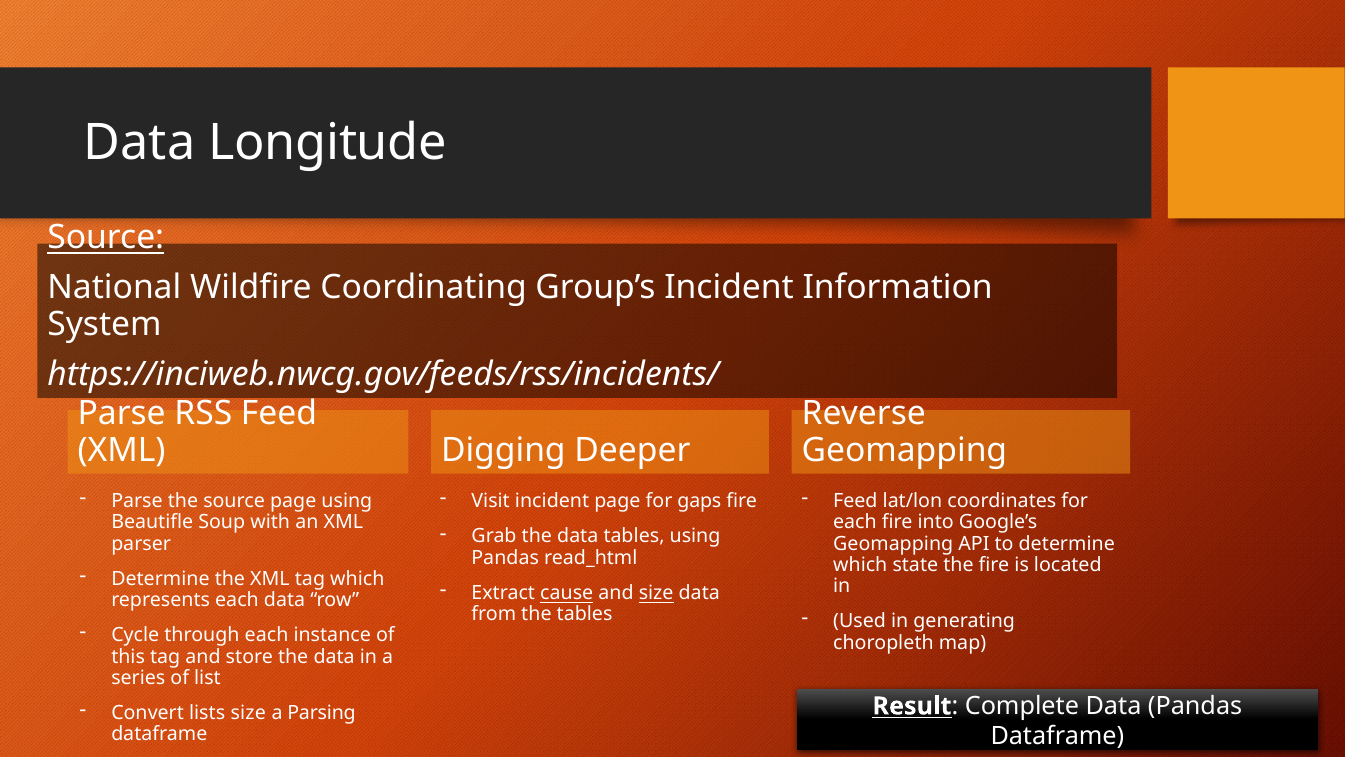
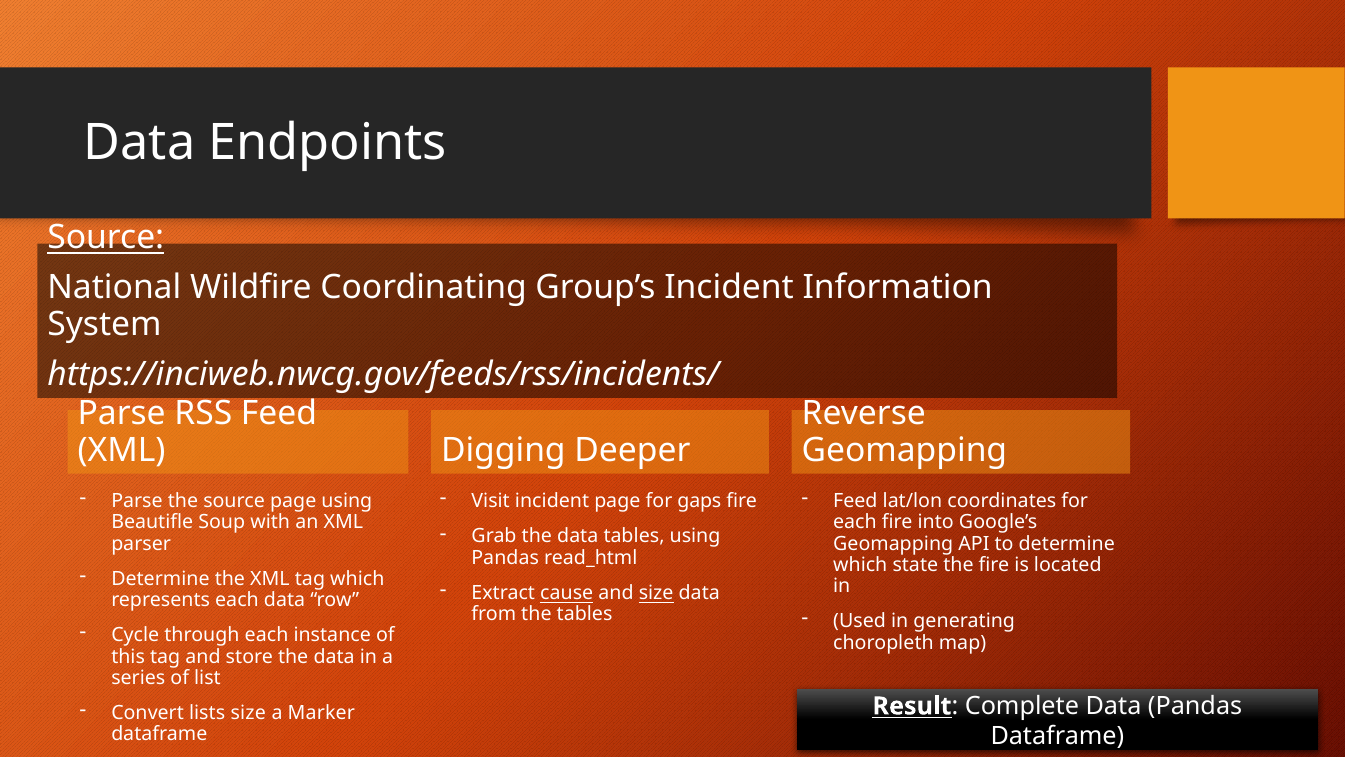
Longitude: Longitude -> Endpoints
Parsing: Parsing -> Marker
